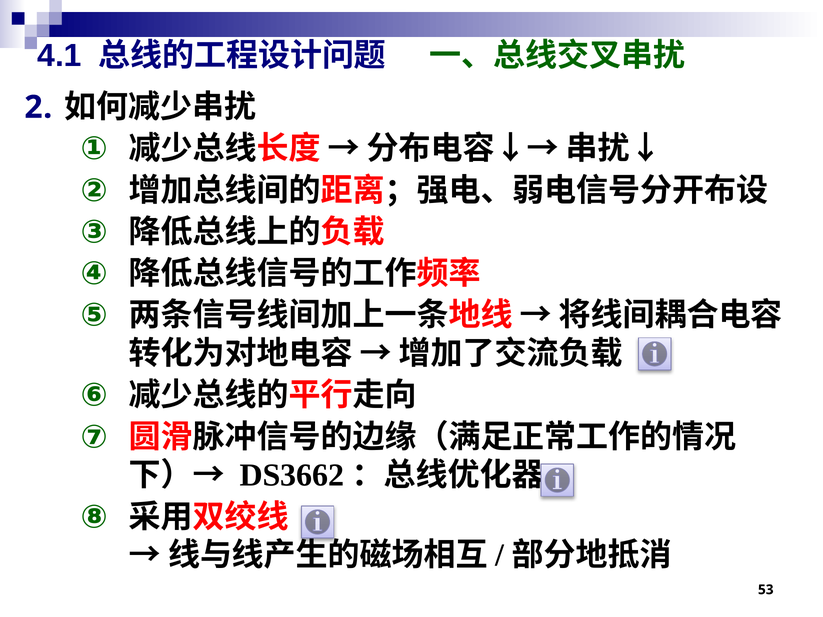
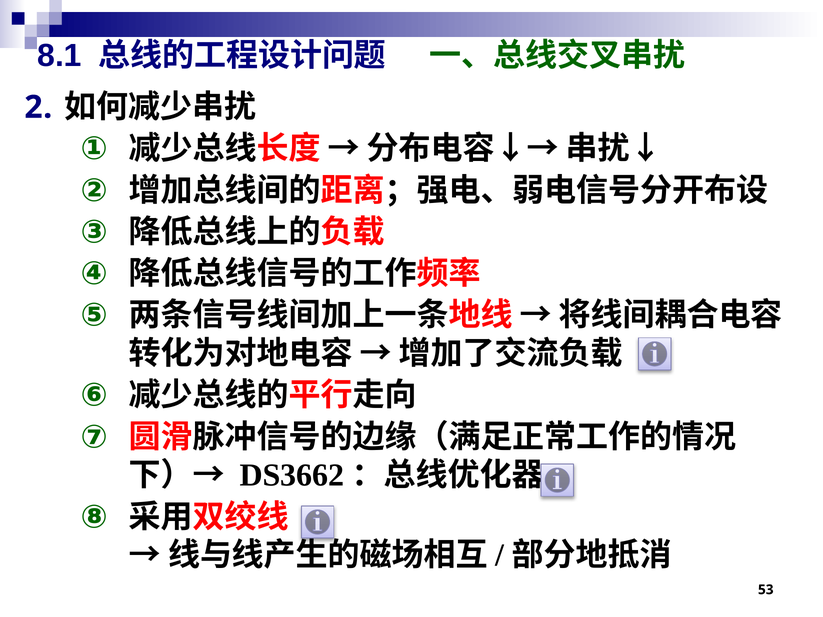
4.1: 4.1 -> 8.1
